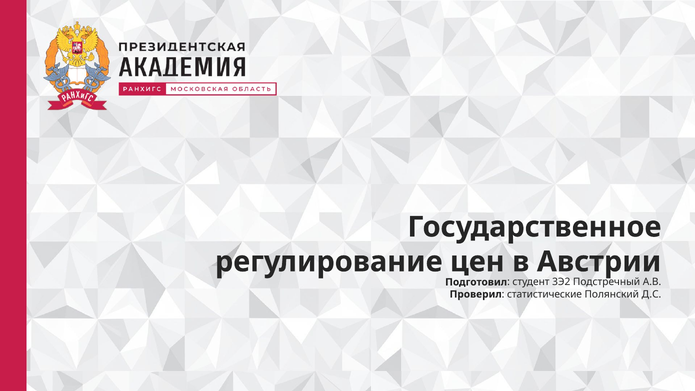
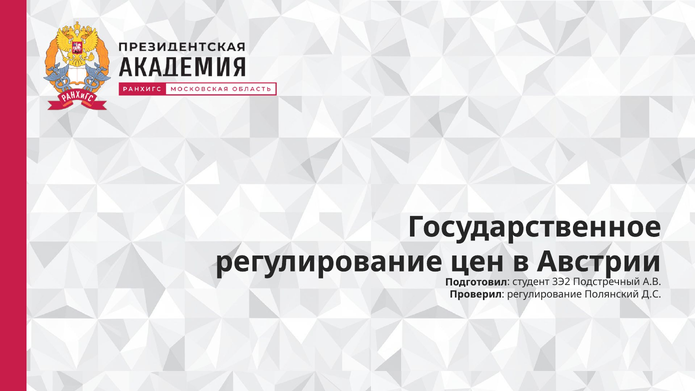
Проверил статистические: статистические -> регулирование
